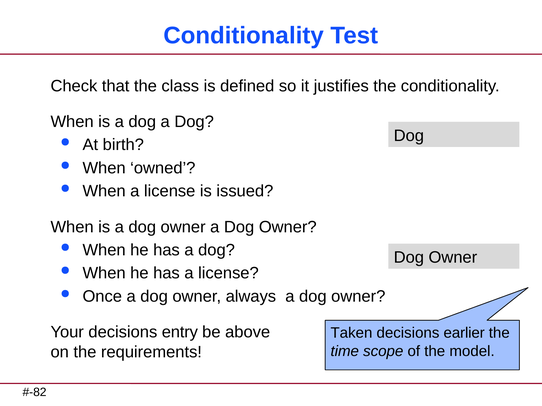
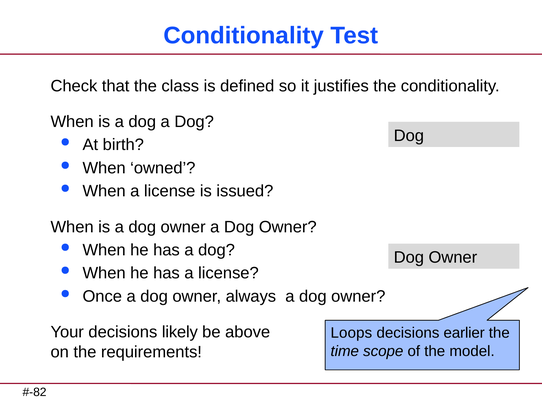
entry: entry -> likely
Taken: Taken -> Loops
